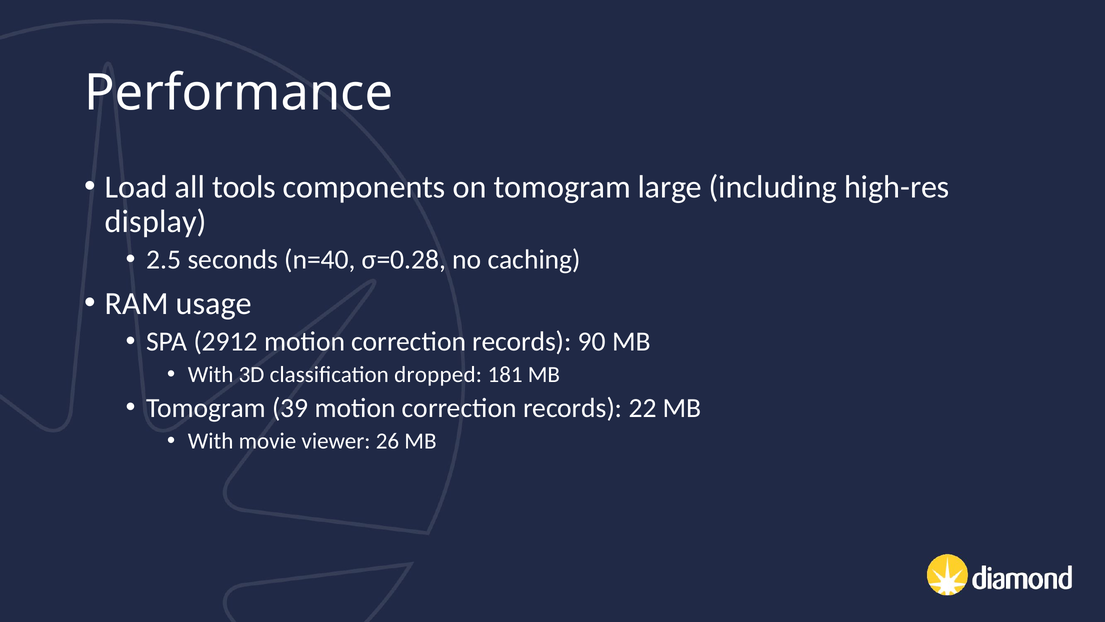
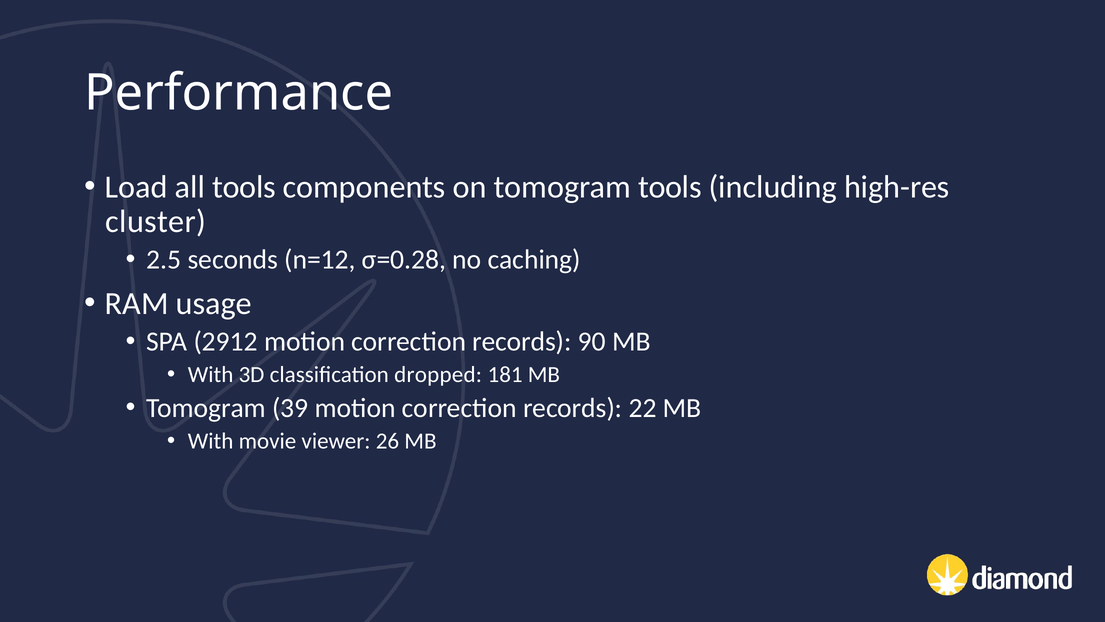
tomogram large: large -> tools
display: display -> cluster
n=40: n=40 -> n=12
